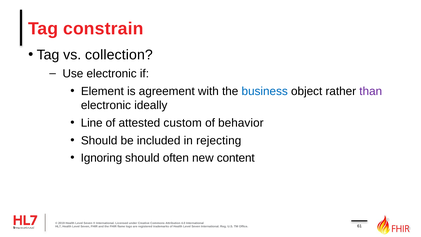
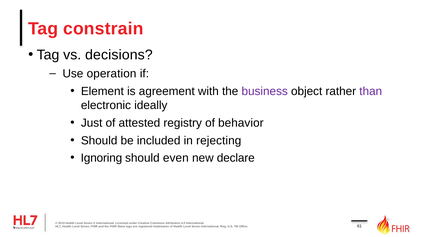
collection: collection -> decisions
Use electronic: electronic -> operation
business colour: blue -> purple
Line: Line -> Just
custom: custom -> registry
often: often -> even
content: content -> declare
